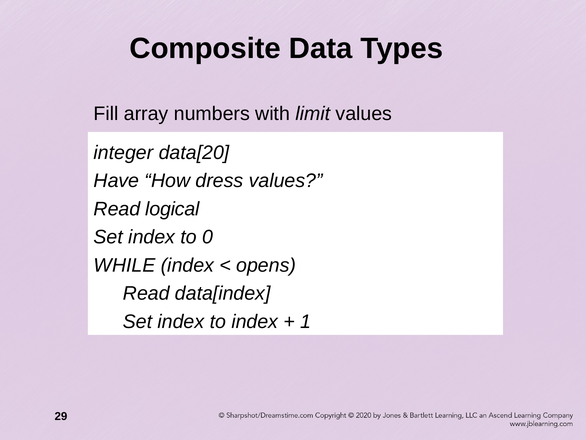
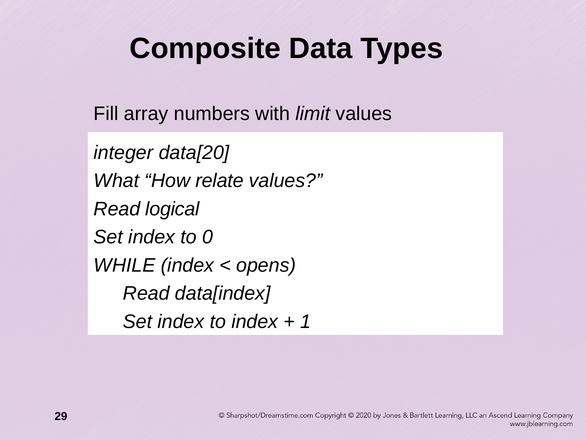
Have: Have -> What
dress: dress -> relate
